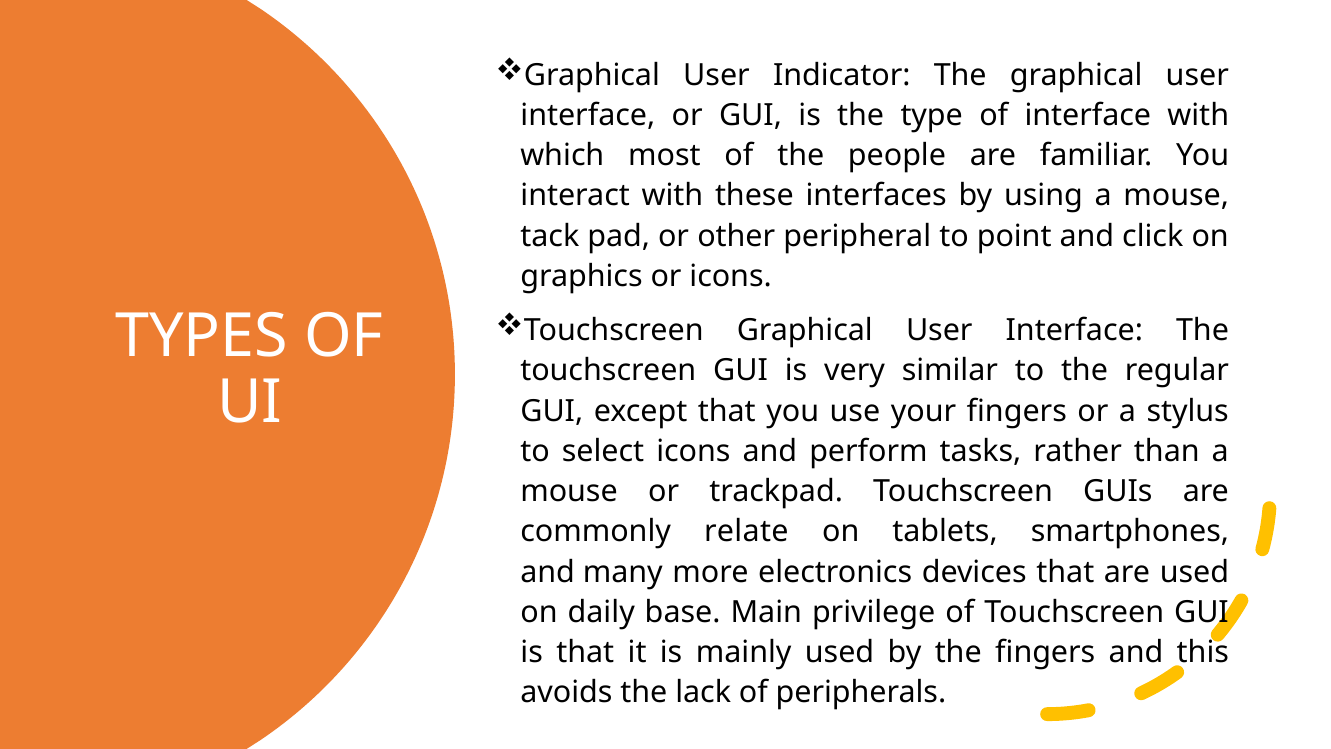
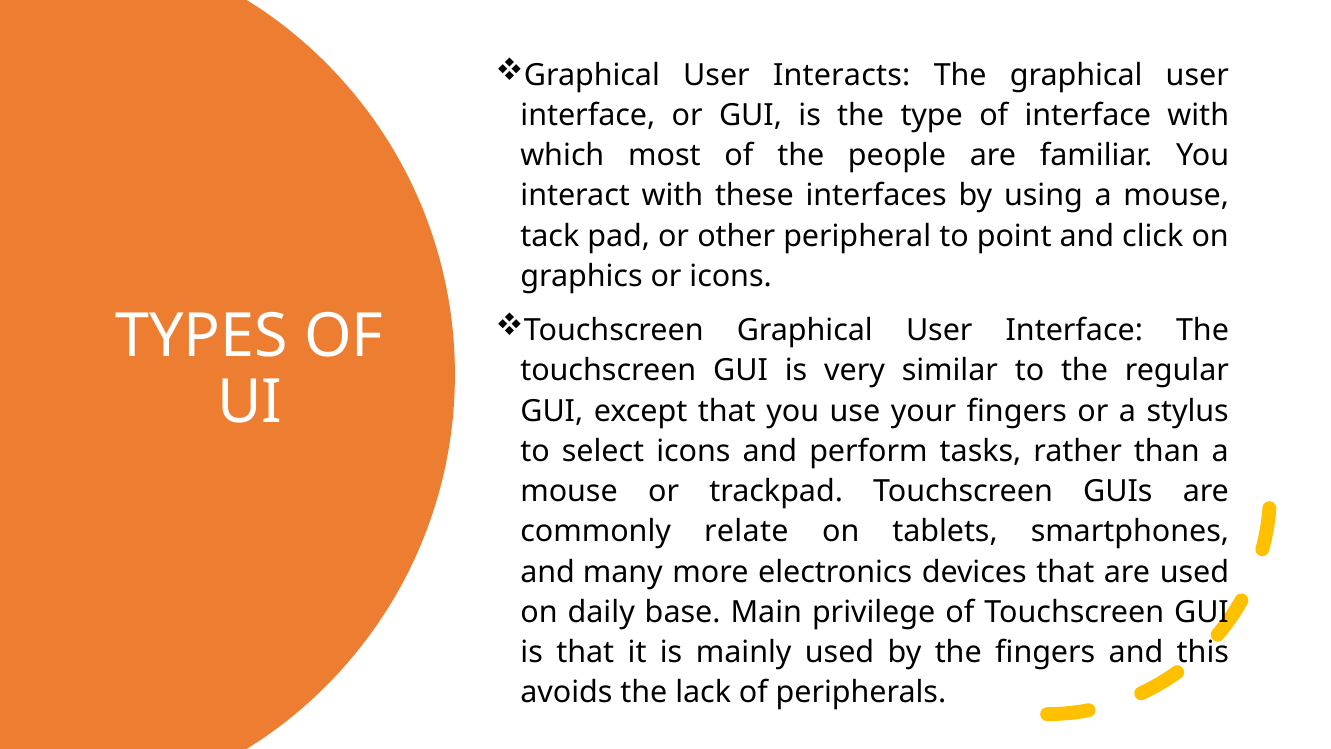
Indicator: Indicator -> Interacts
